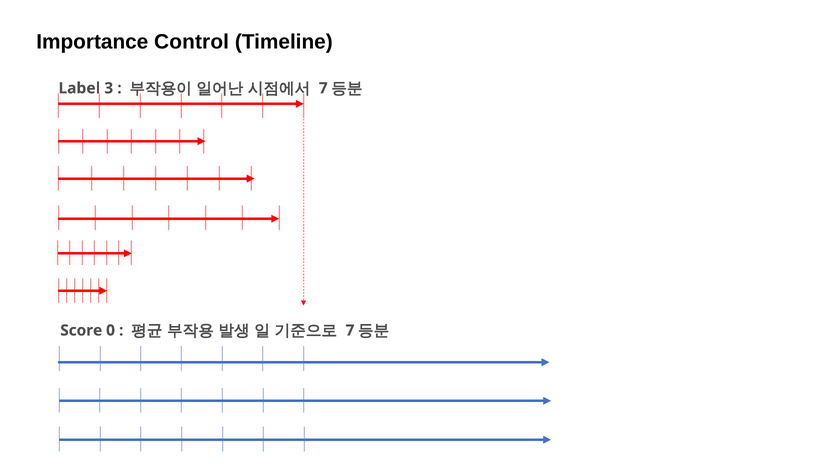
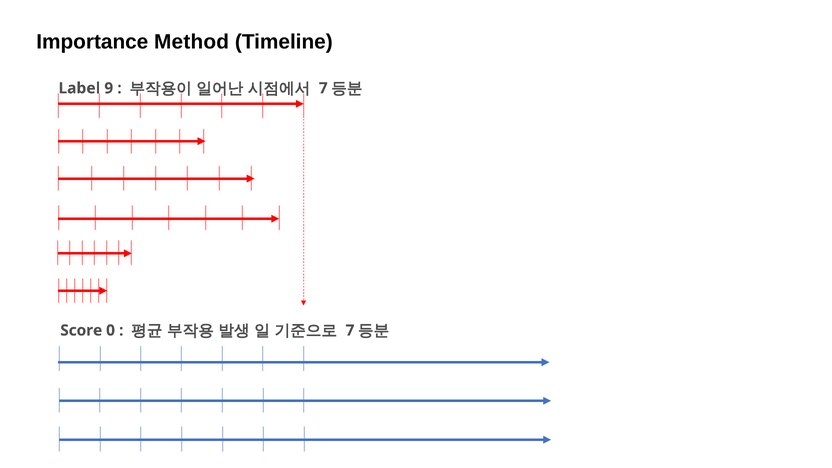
Control: Control -> Method
3: 3 -> 9
